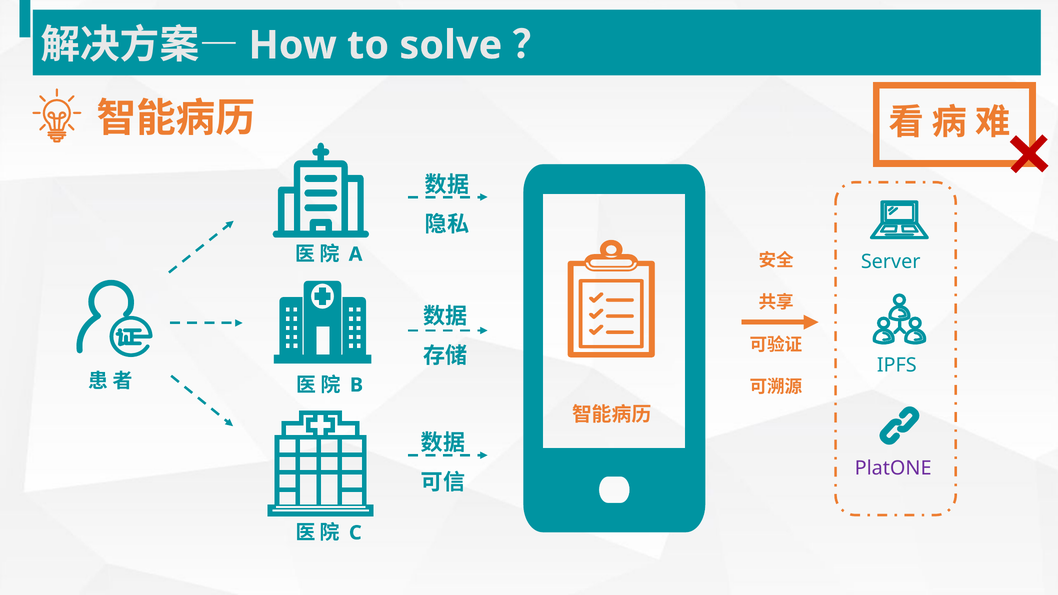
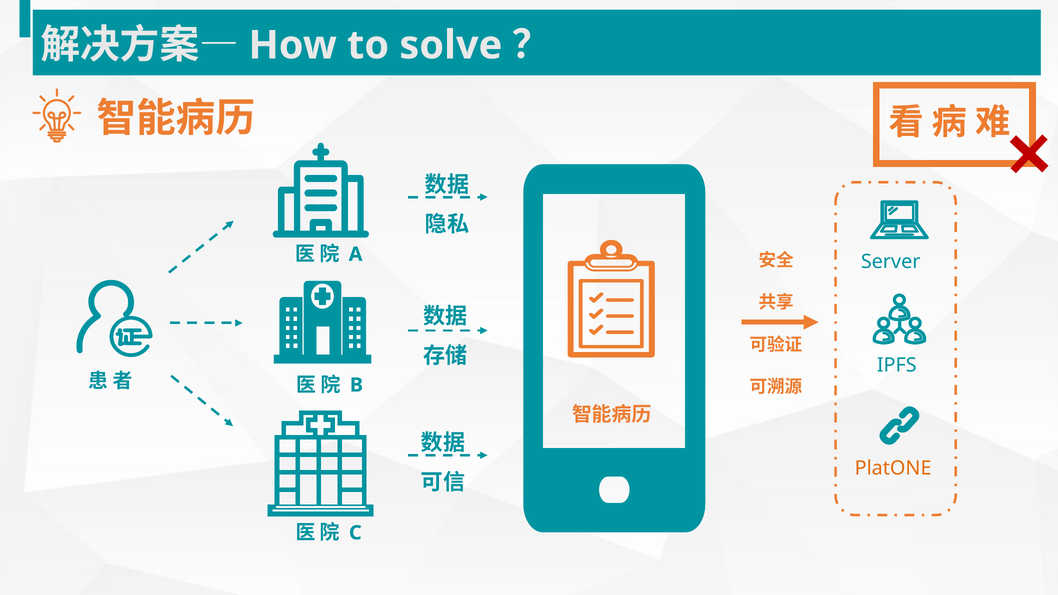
PlatONE colour: purple -> orange
